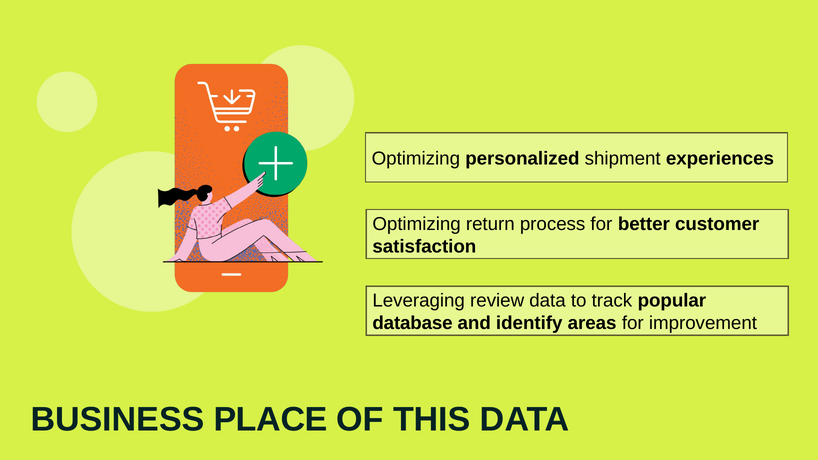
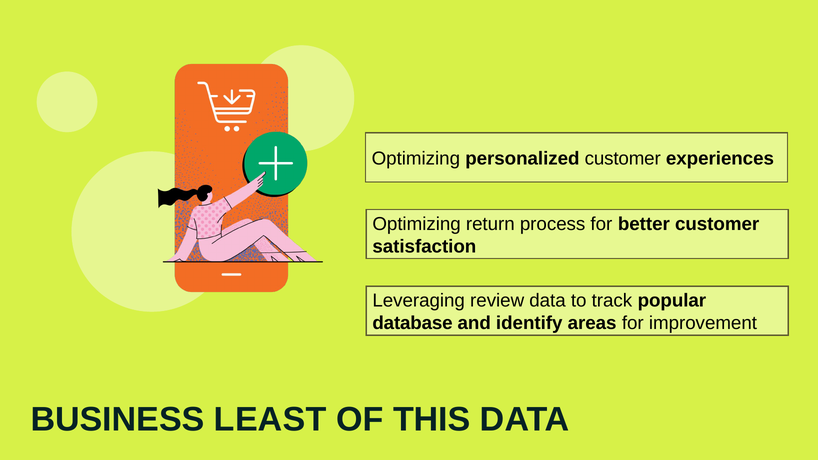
personalized shipment: shipment -> customer
PLACE: PLACE -> LEAST
